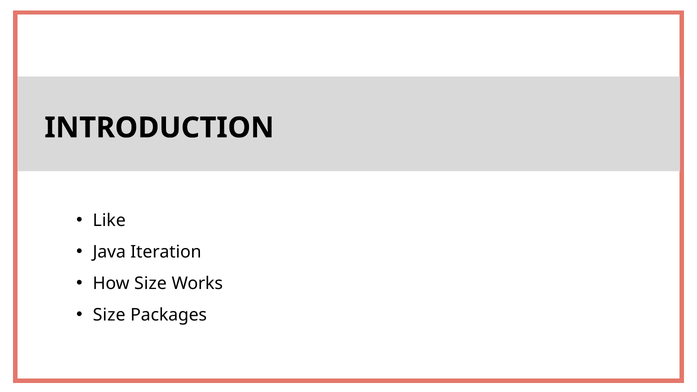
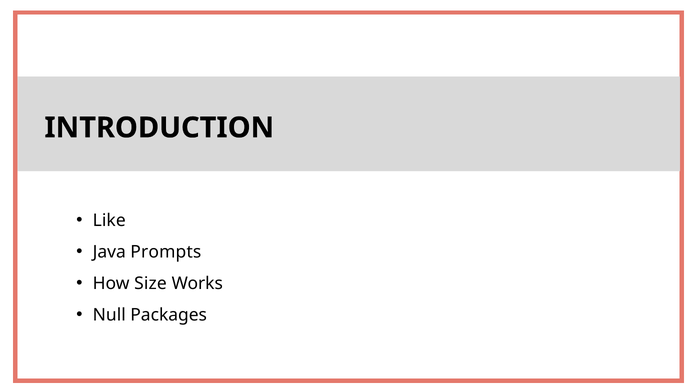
Iteration: Iteration -> Prompts
Size at (109, 315): Size -> Null
